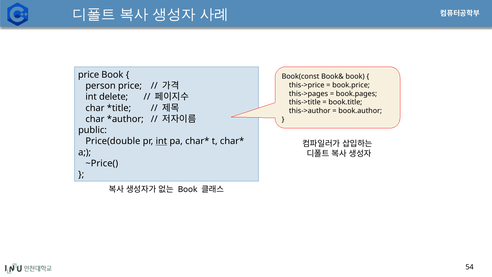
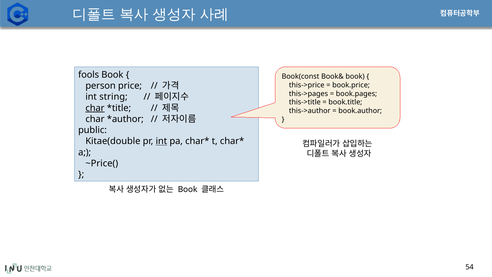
price at (89, 75): price -> fools
delete: delete -> string
char at (95, 108) underline: none -> present
Price(double: Price(double -> Kitae(double
